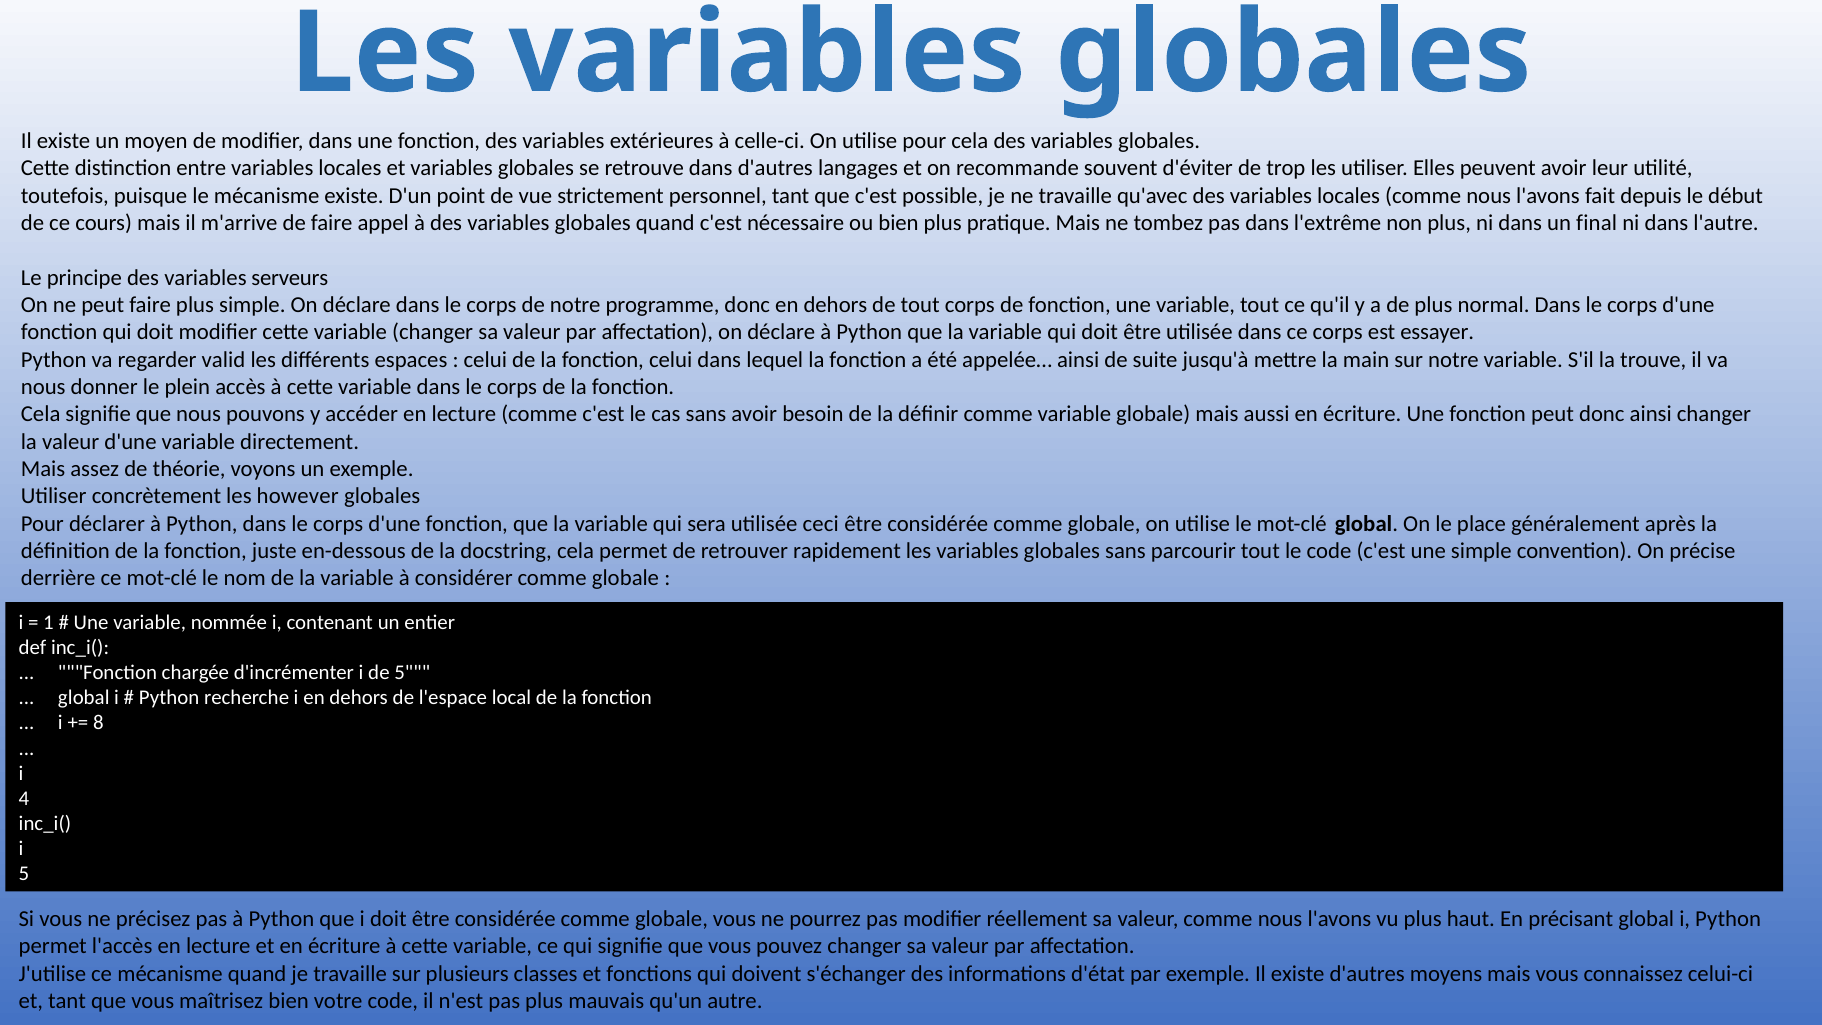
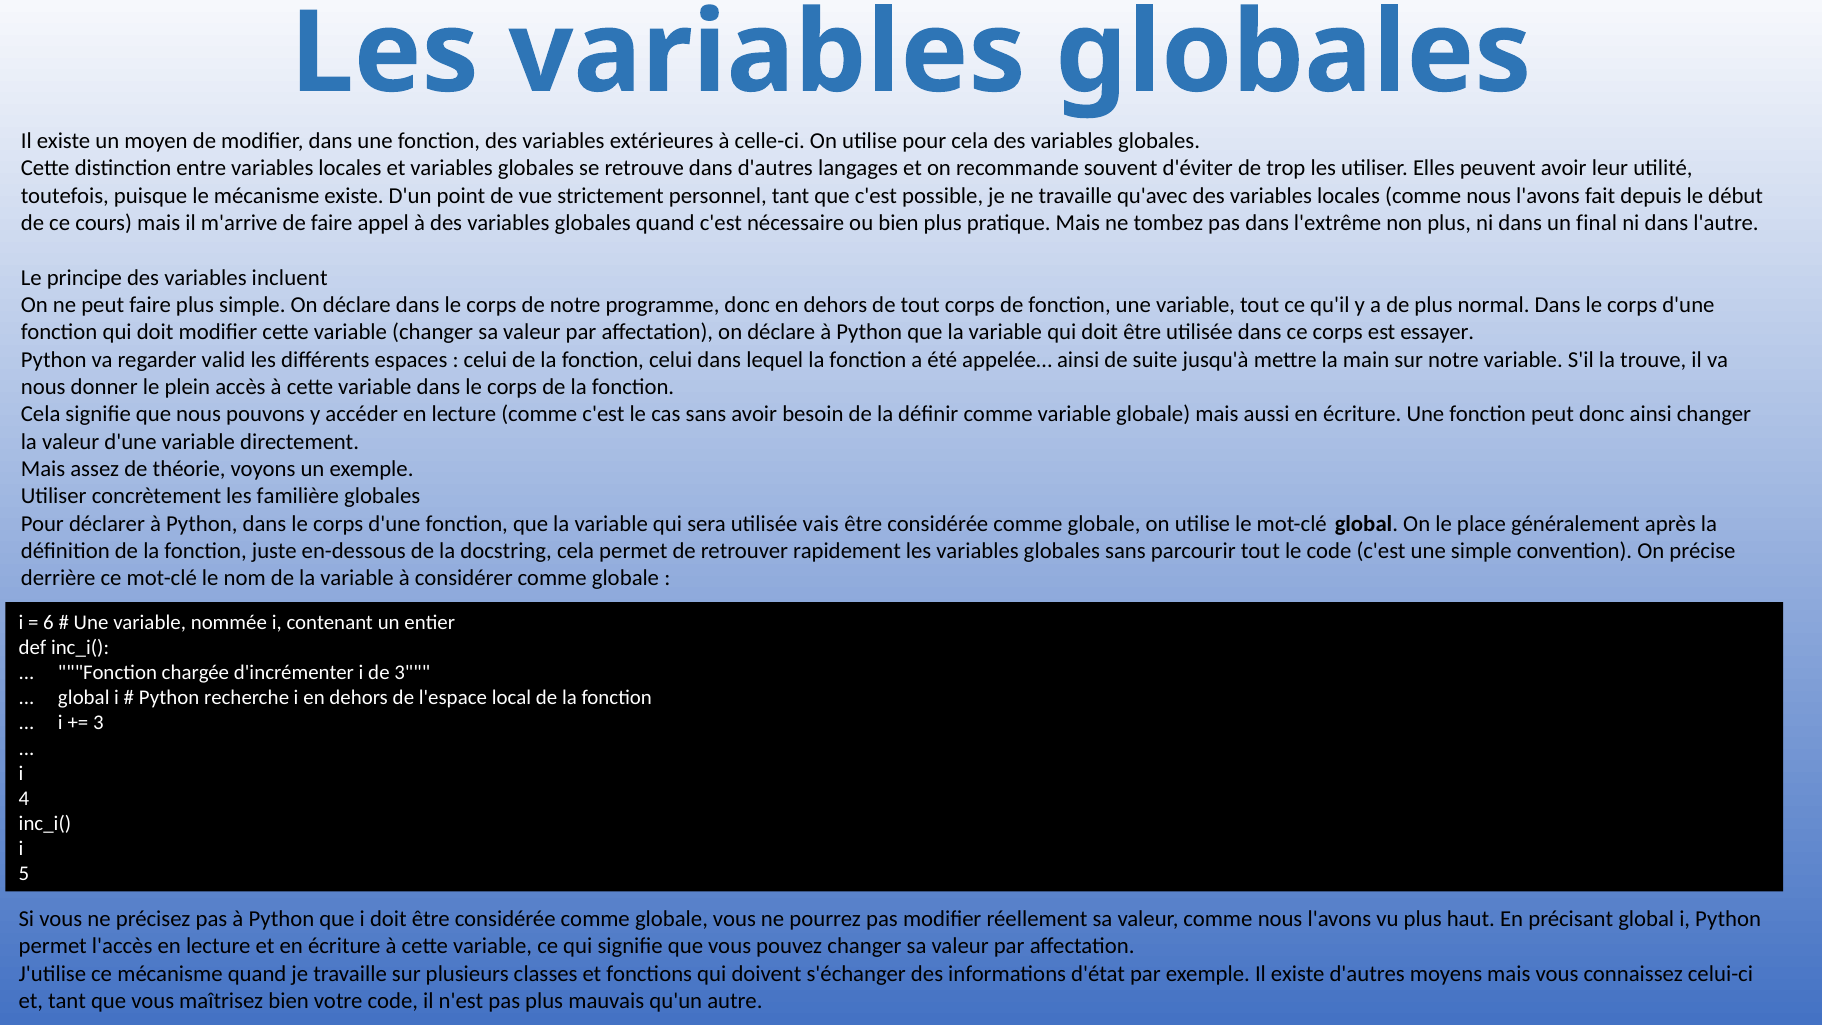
serveurs: serveurs -> incluent
however: however -> familière
ceci: ceci -> vais
1: 1 -> 6
de 5: 5 -> 3
8 at (98, 723): 8 -> 3
